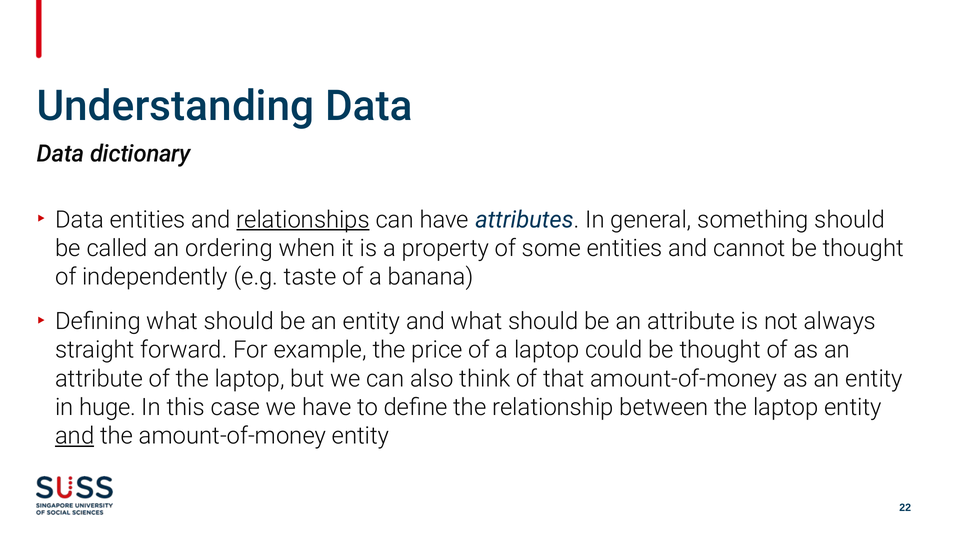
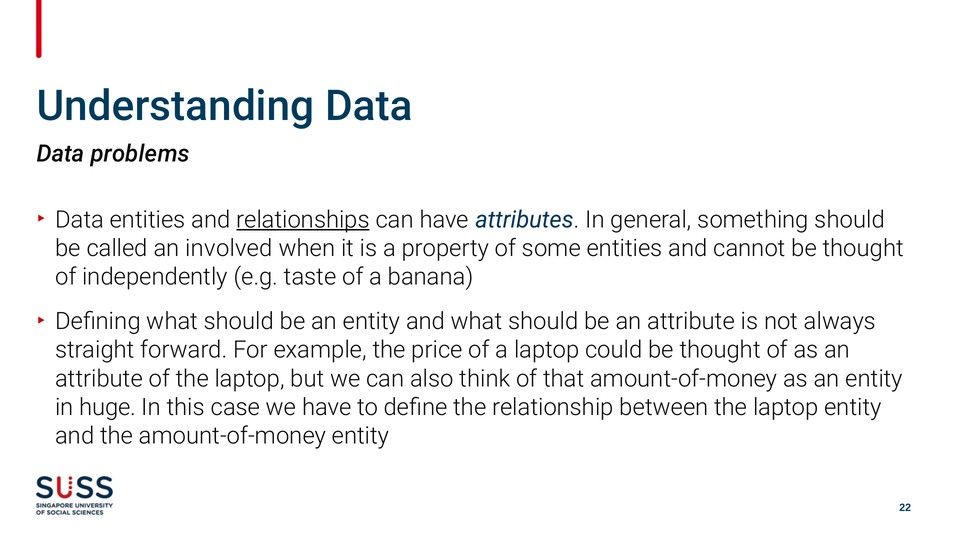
dictionary: dictionary -> problems
ordering: ordering -> involved
and at (75, 436) underline: present -> none
